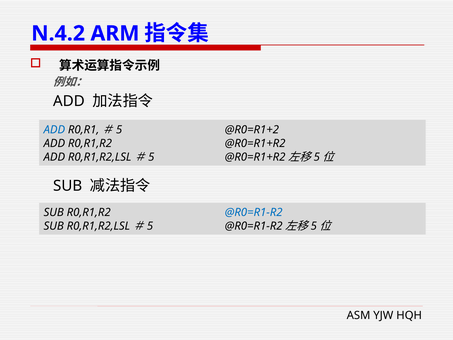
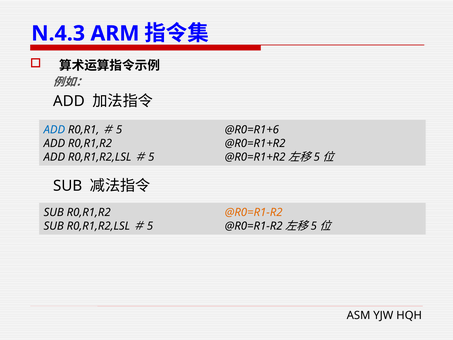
N.4.2: N.4.2 -> N.4.3
@R0=R1+2: @R0=R1+2 -> @R0=R1+6
@R0=R1-R2 colour: blue -> orange
